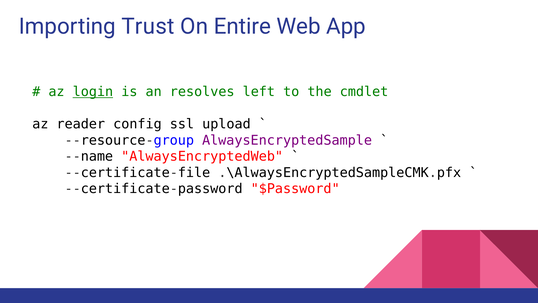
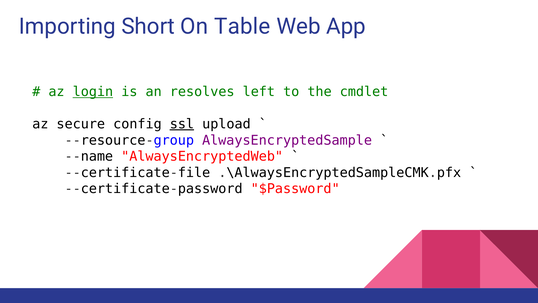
Trust: Trust -> Short
Entire: Entire -> Table
reader: reader -> secure
ssl underline: none -> present
